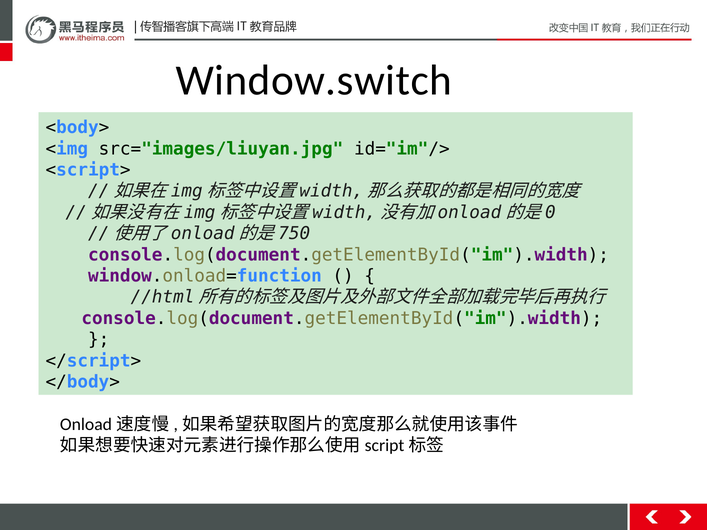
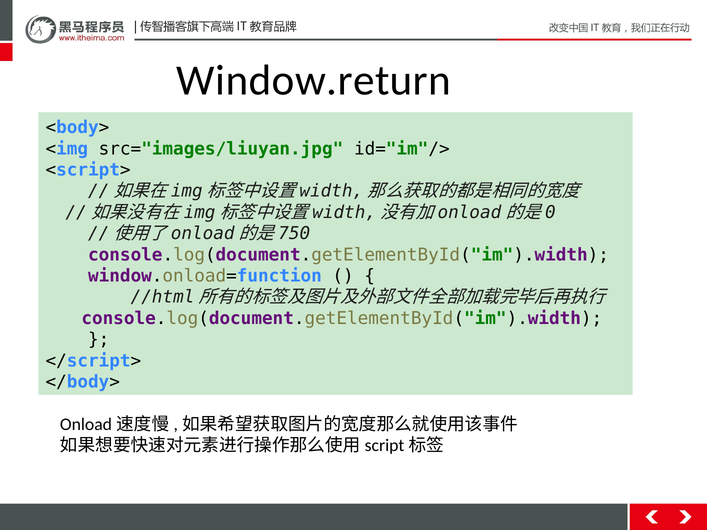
Window.switch: Window.switch -> Window.return
